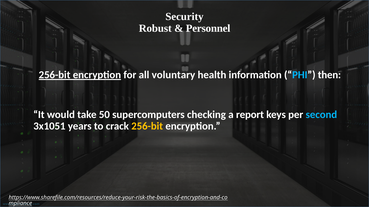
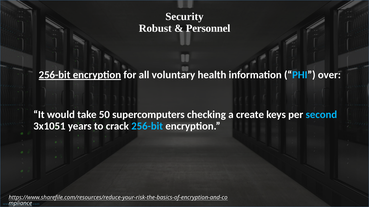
then: then -> over
report: report -> create
256-bit at (147, 126) colour: yellow -> light blue
